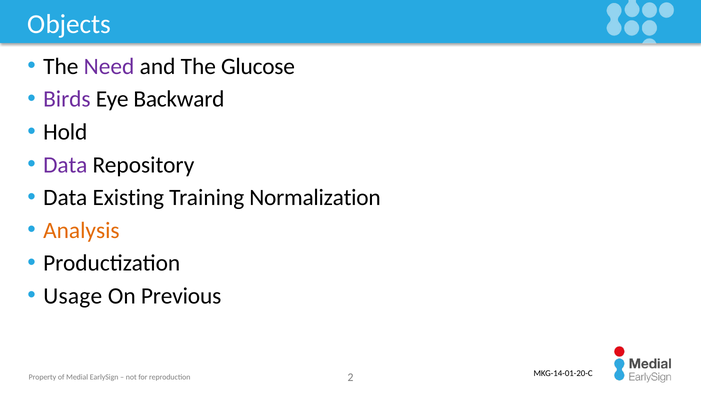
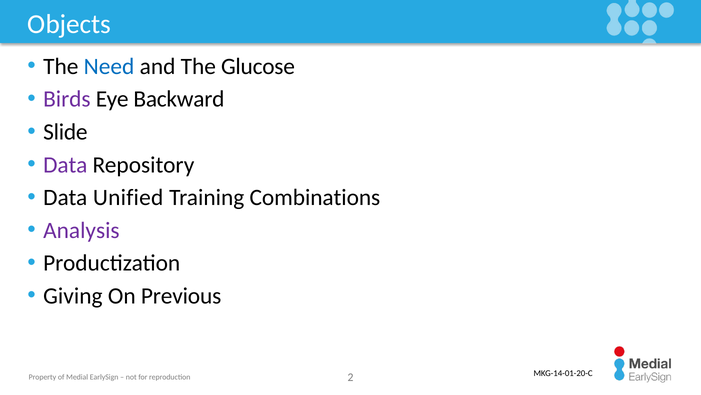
Need colour: purple -> blue
Hold: Hold -> Slide
Existing: Existing -> Unified
Normalization: Normalization -> Combinations
Analysis colour: orange -> purple
Usage: Usage -> Giving
